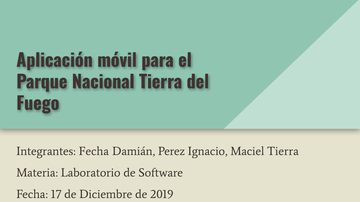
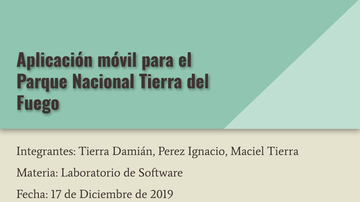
Integrantes Fecha: Fecha -> Tierra
